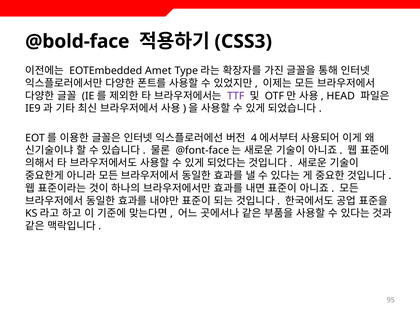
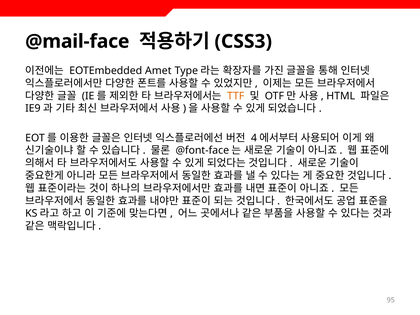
@bold-face: @bold-face -> @mail-face
TTF colour: purple -> orange
HEAD: HEAD -> HTML
